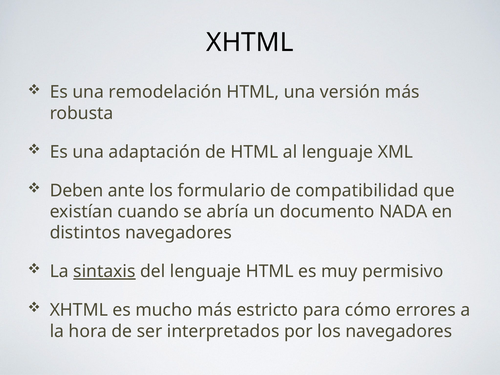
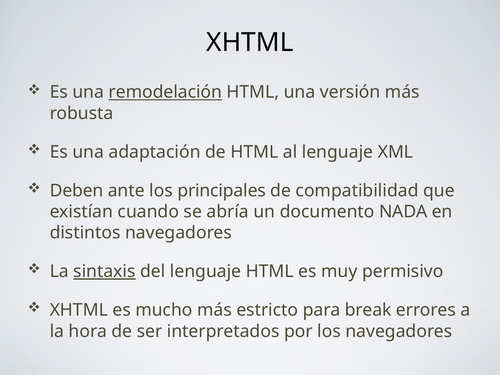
remodelación underline: none -> present
formulario: formulario -> principales
cómo: cómo -> break
